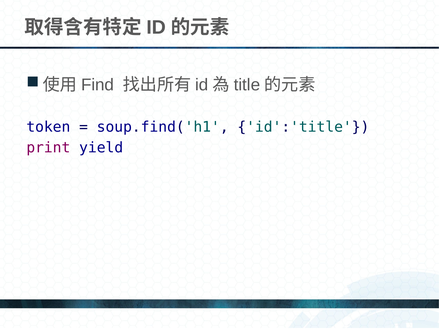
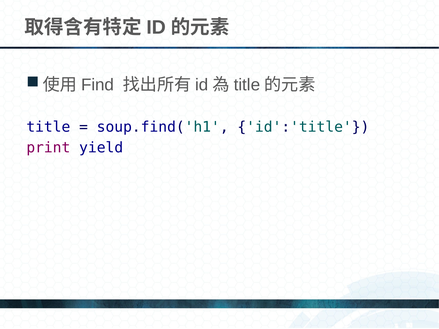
token at (48, 127): token -> title
